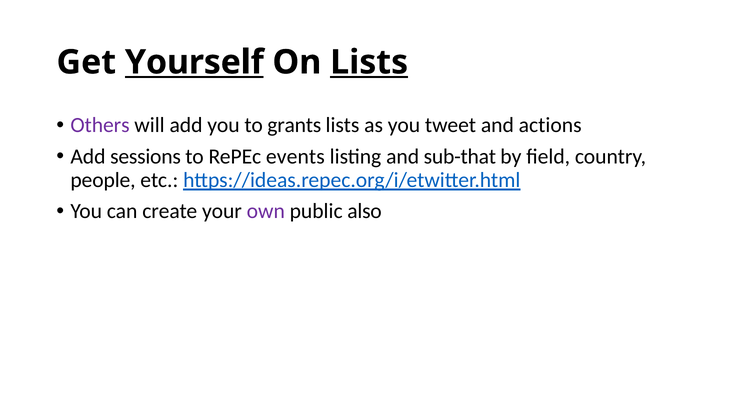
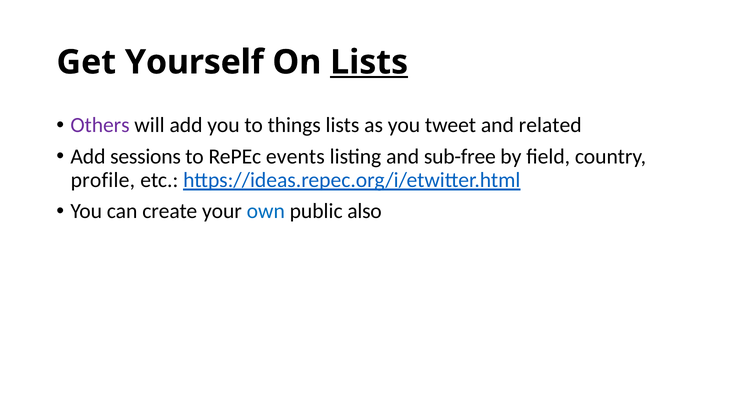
Yourself underline: present -> none
grants: grants -> things
actions: actions -> related
sub-that: sub-that -> sub-free
people: people -> profile
own colour: purple -> blue
